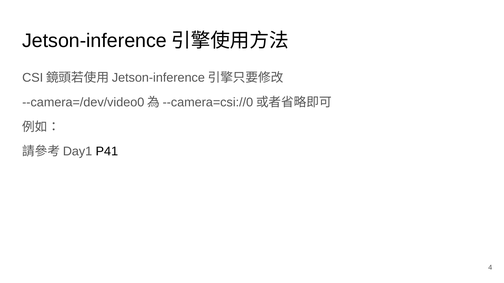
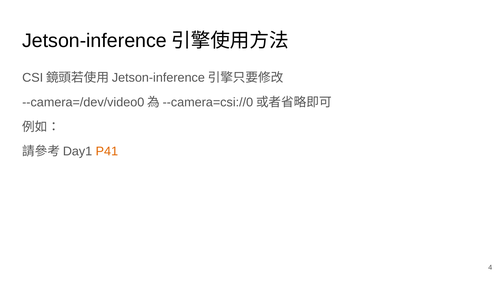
P41 colour: black -> orange
